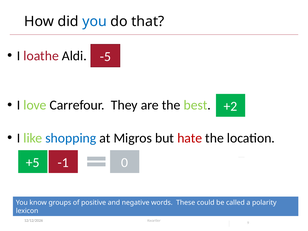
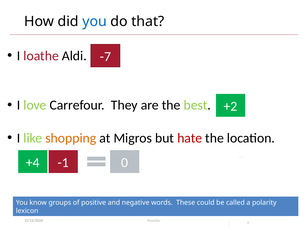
-5: -5 -> -7
shopping colour: blue -> orange
+5: +5 -> +4
